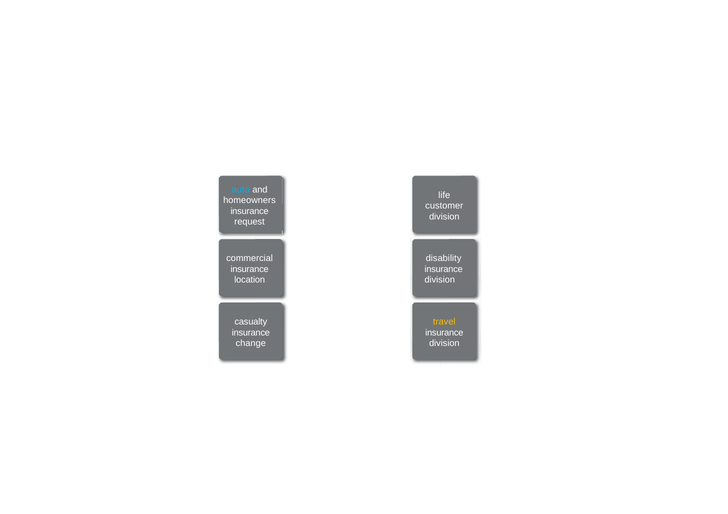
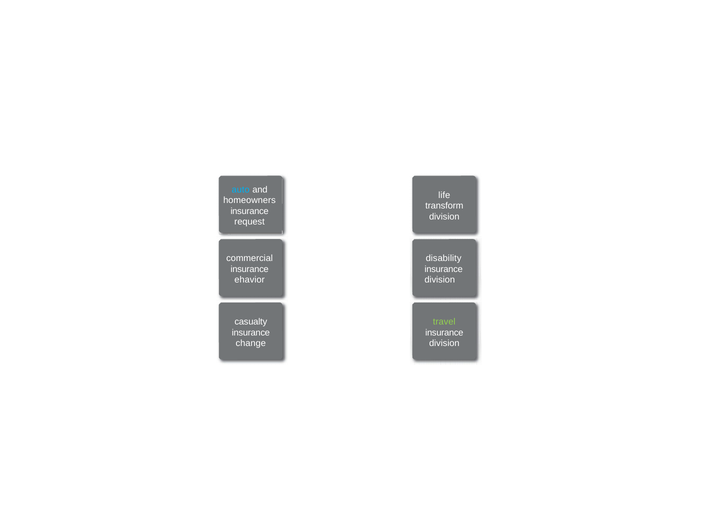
customer: customer -> transform
location: location -> ehavior
travel colour: yellow -> light green
